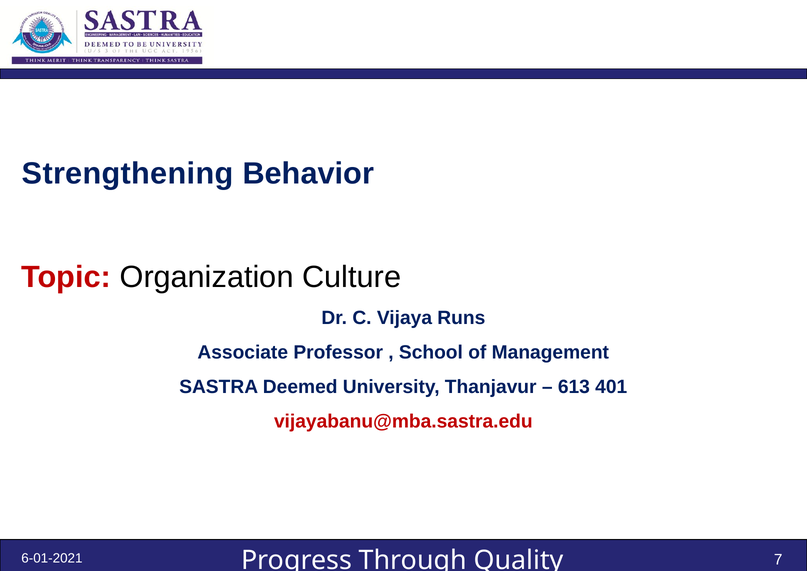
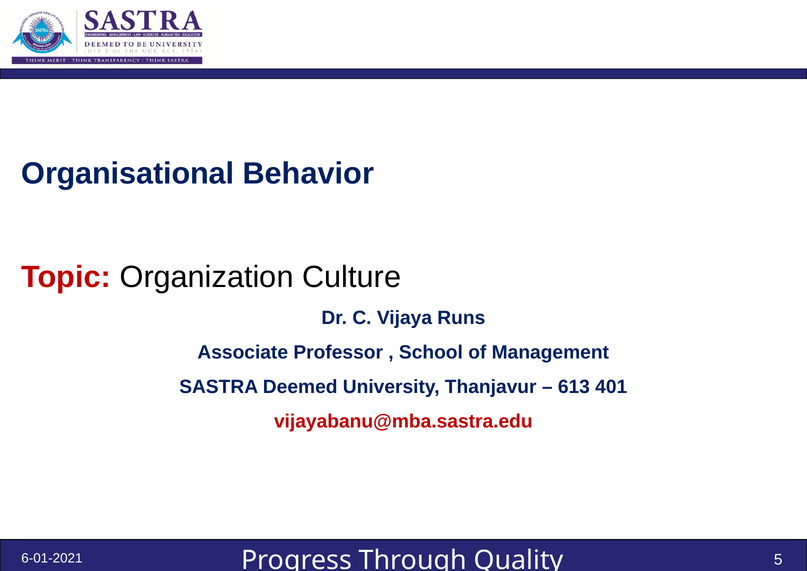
Strengthening: Strengthening -> Organisational
7: 7 -> 5
